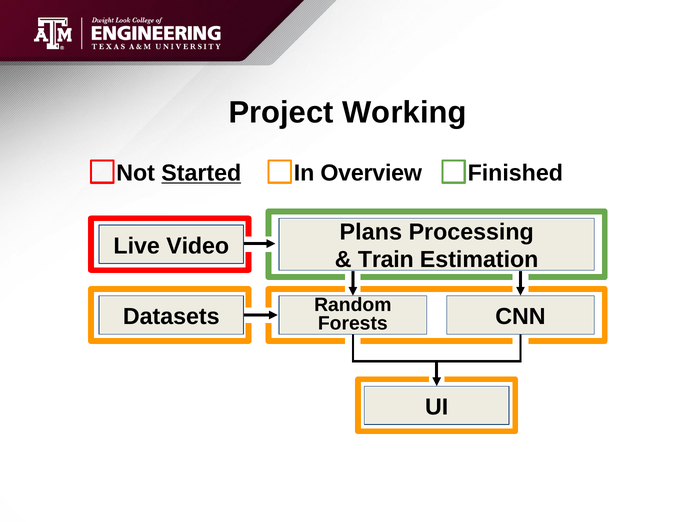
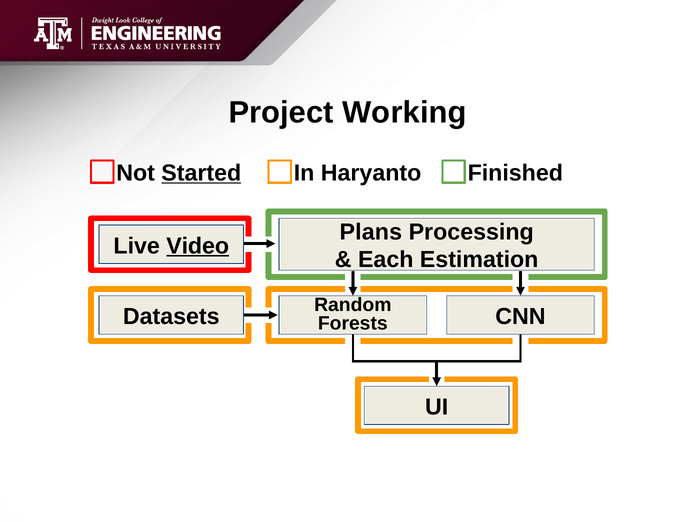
Overview: Overview -> Haryanto
Video underline: none -> present
Train: Train -> Each
